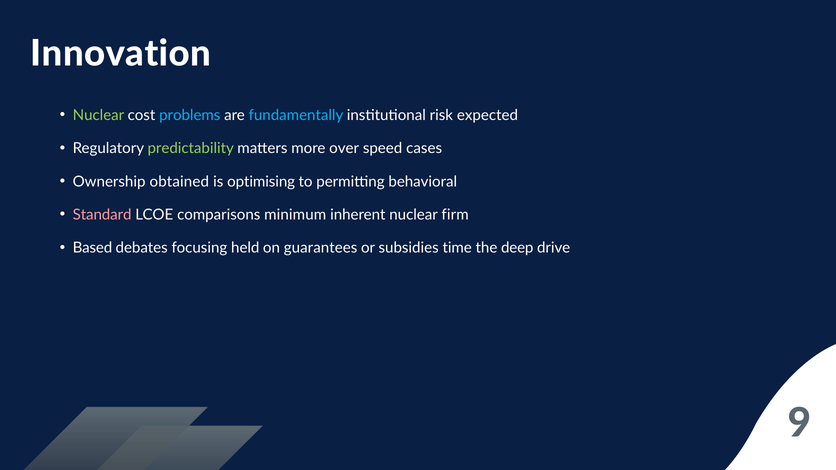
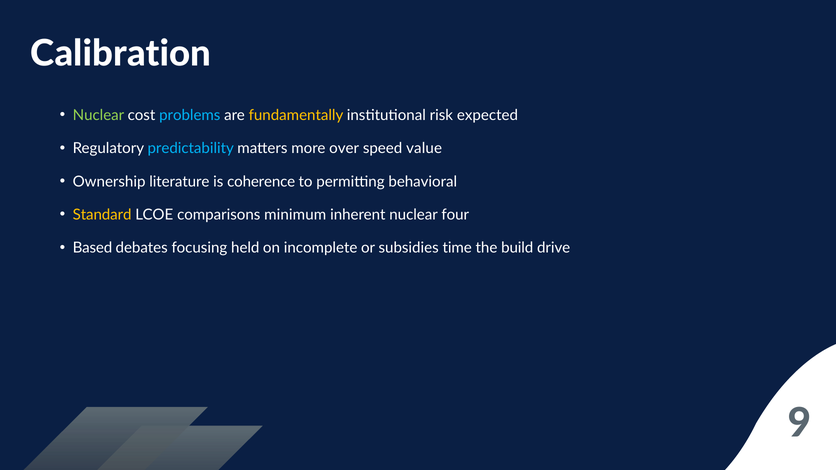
Innovation: Innovation -> Calibration
fundamentally colour: light blue -> yellow
predictability colour: light green -> light blue
cases: cases -> value
obtained: obtained -> literature
optimising: optimising -> coherence
Standard colour: pink -> yellow
firm: firm -> four
guarantees: guarantees -> incomplete
deep: deep -> build
